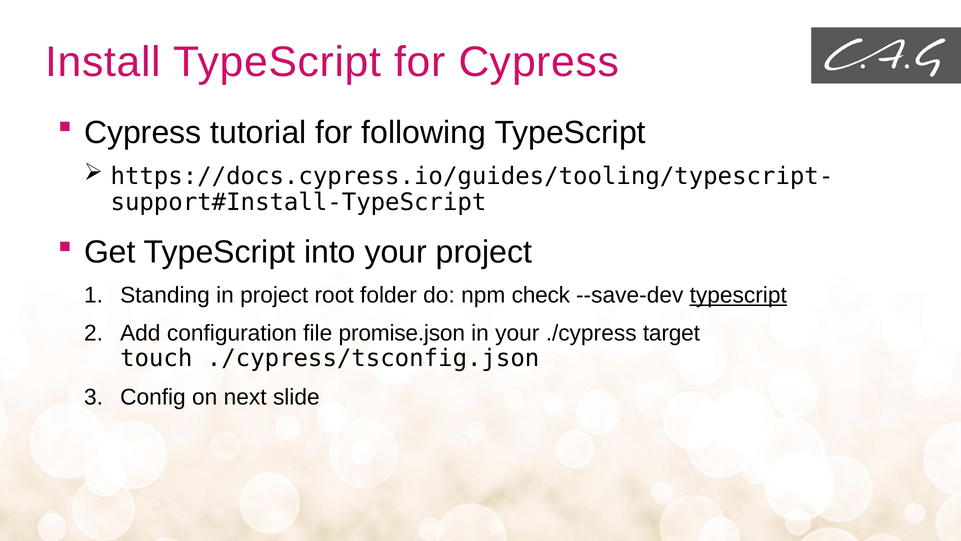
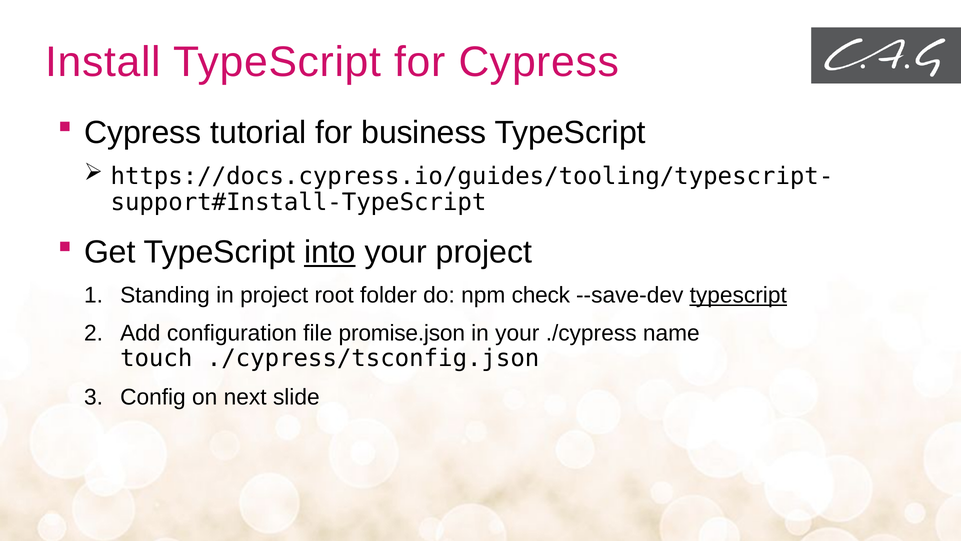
following: following -> business
into underline: none -> present
target: target -> name
